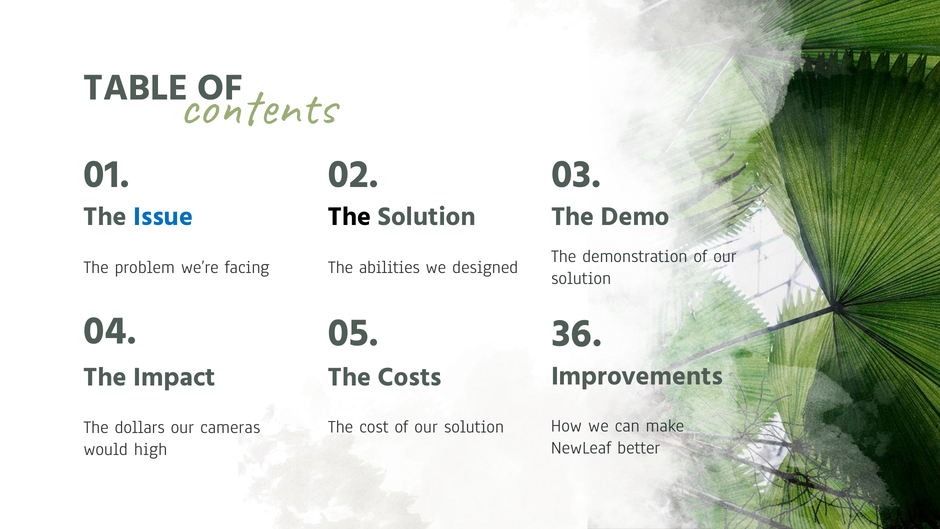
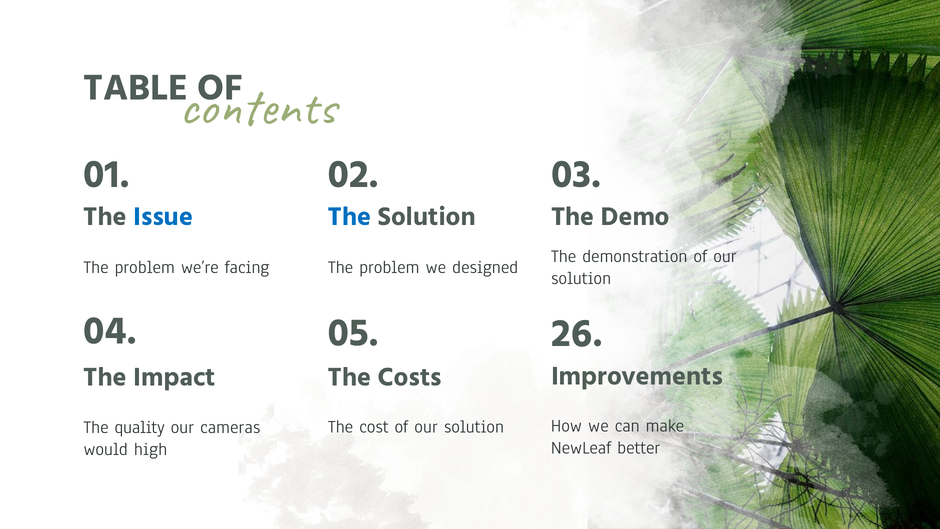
The at (350, 217) colour: black -> blue
abilities at (389, 267): abilities -> problem
36: 36 -> 26
dollars: dollars -> quality
